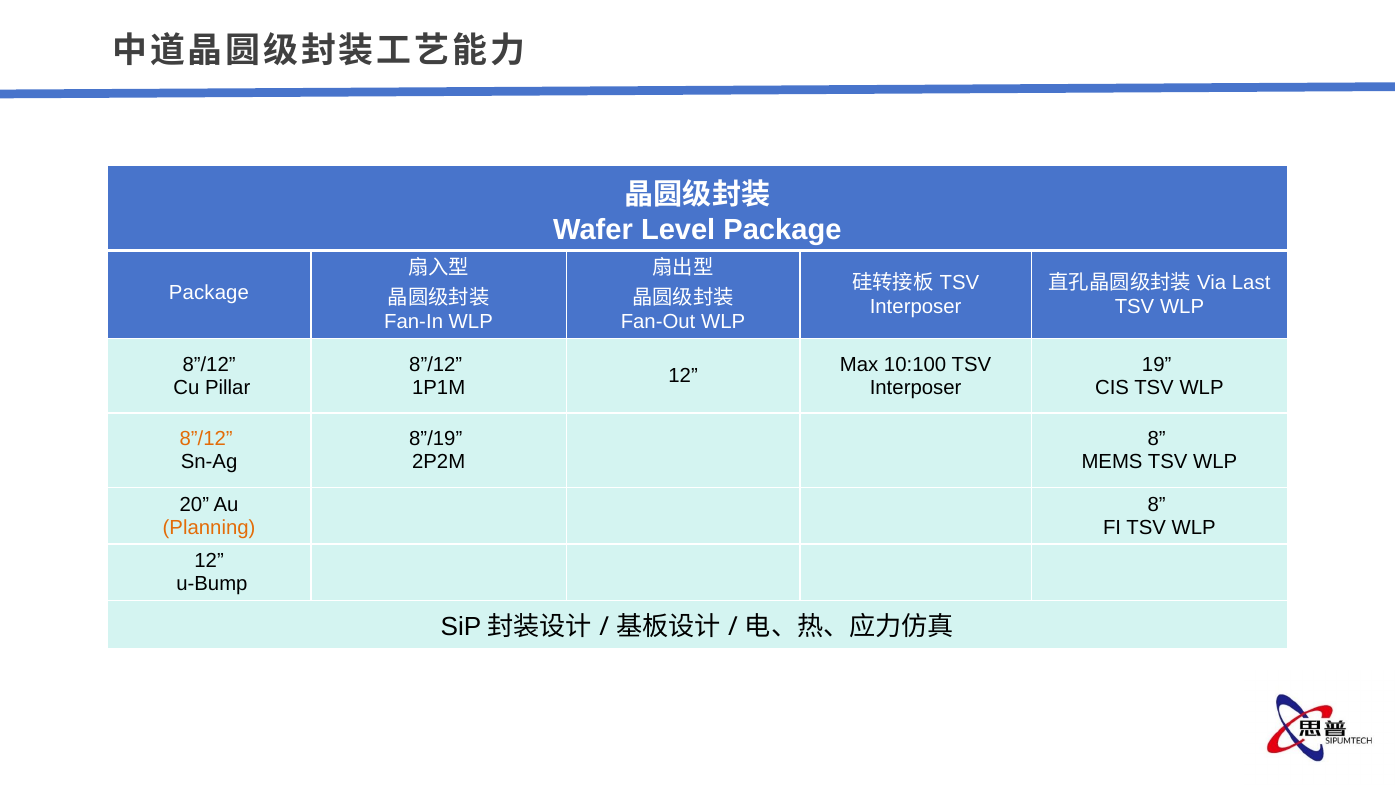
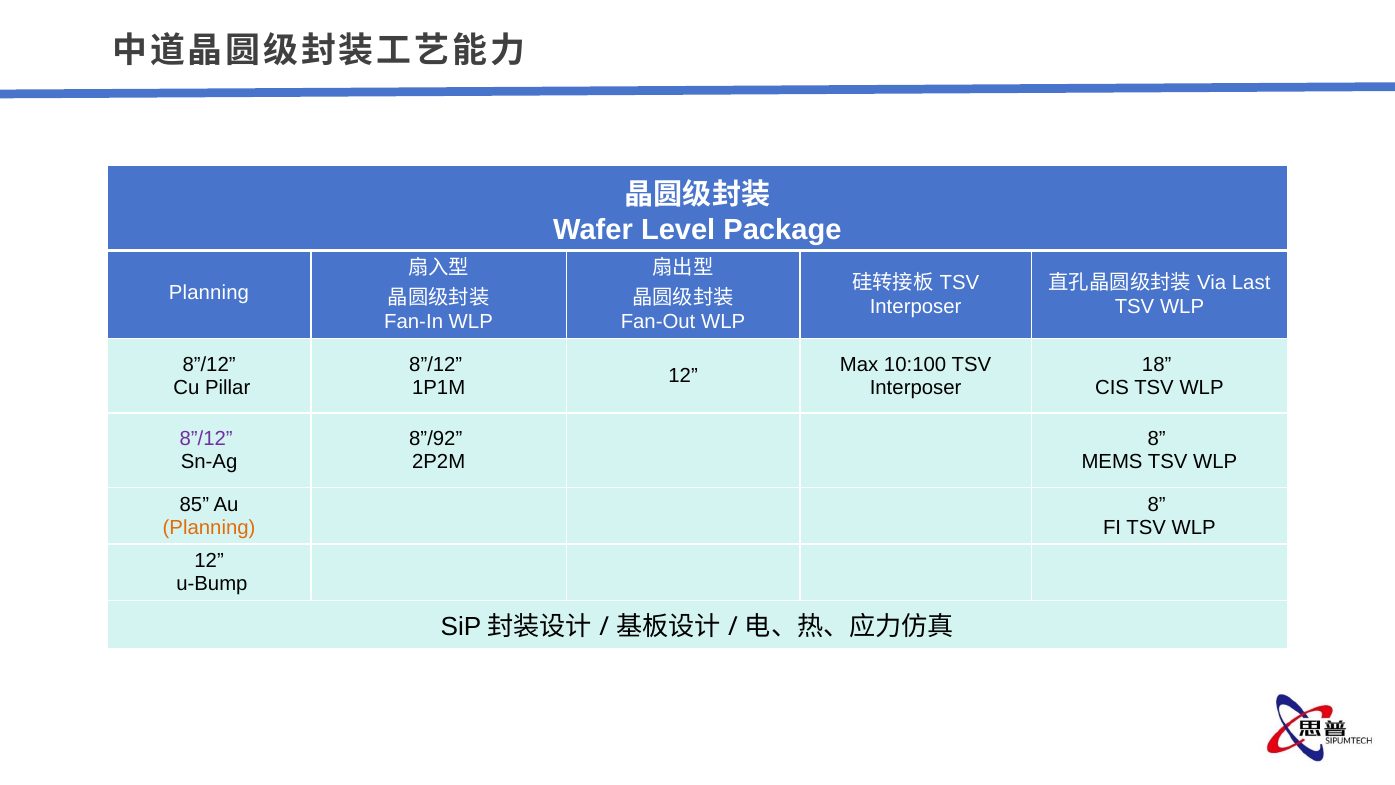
Package at (209, 292): Package -> Planning
19: 19 -> 18
8”/12 at (206, 439) colour: orange -> purple
8”/19: 8”/19 -> 8”/92
20: 20 -> 85
